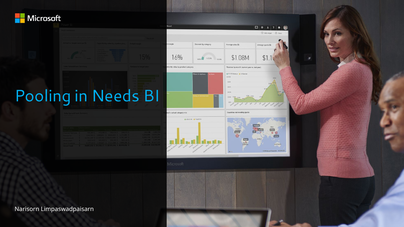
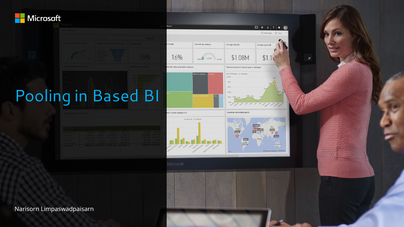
Needs: Needs -> Based
